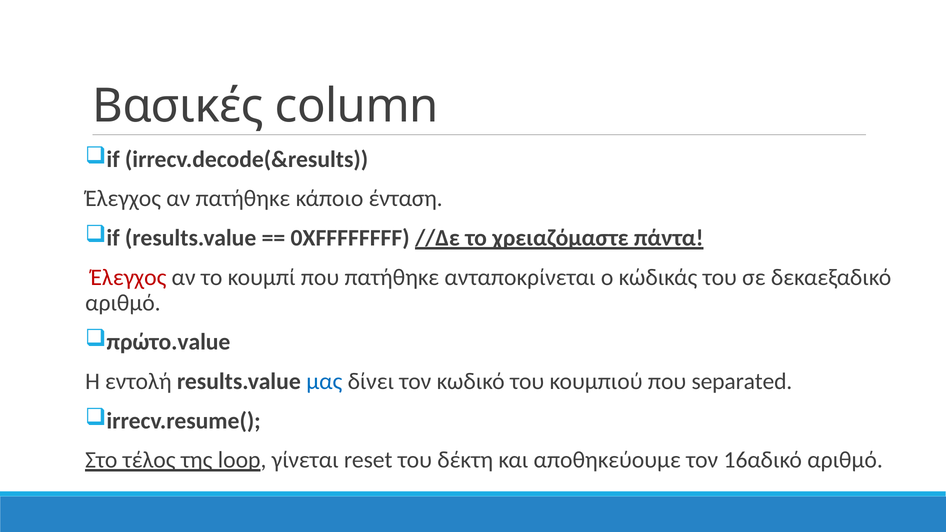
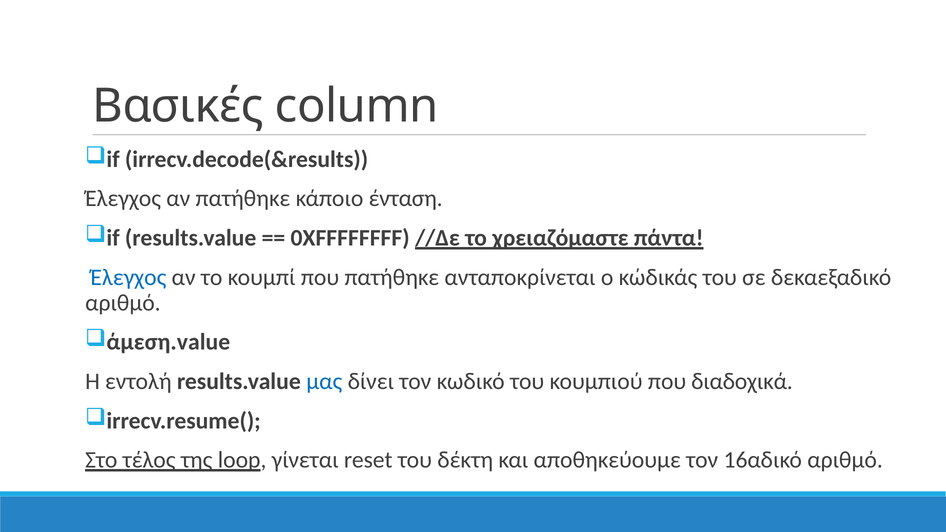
Έλεγχος at (128, 277) colour: red -> blue
πρώτο.value: πρώτο.value -> άμεση.value
separated: separated -> διαδοχικά
